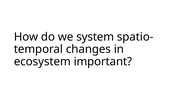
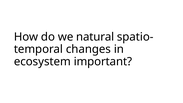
system: system -> natural
